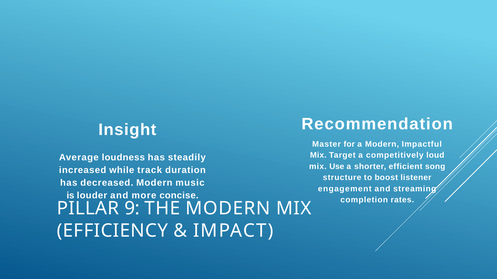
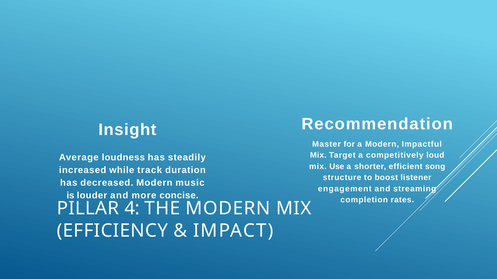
9: 9 -> 4
